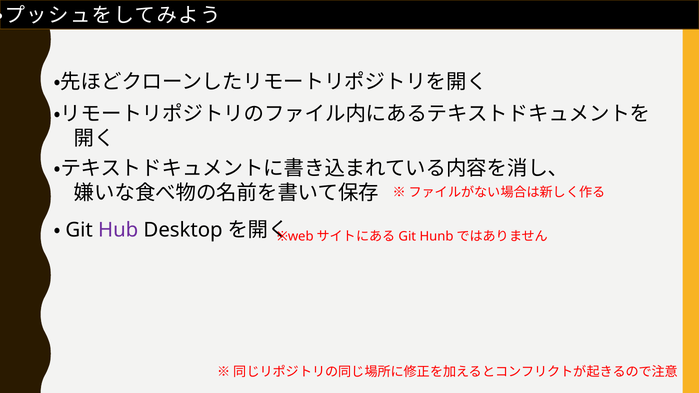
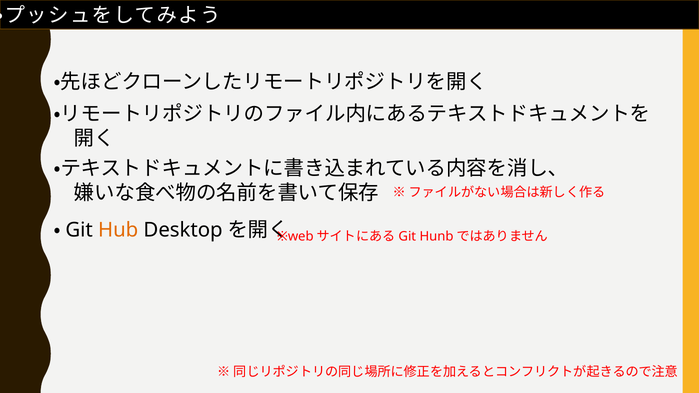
Hub colour: purple -> orange
